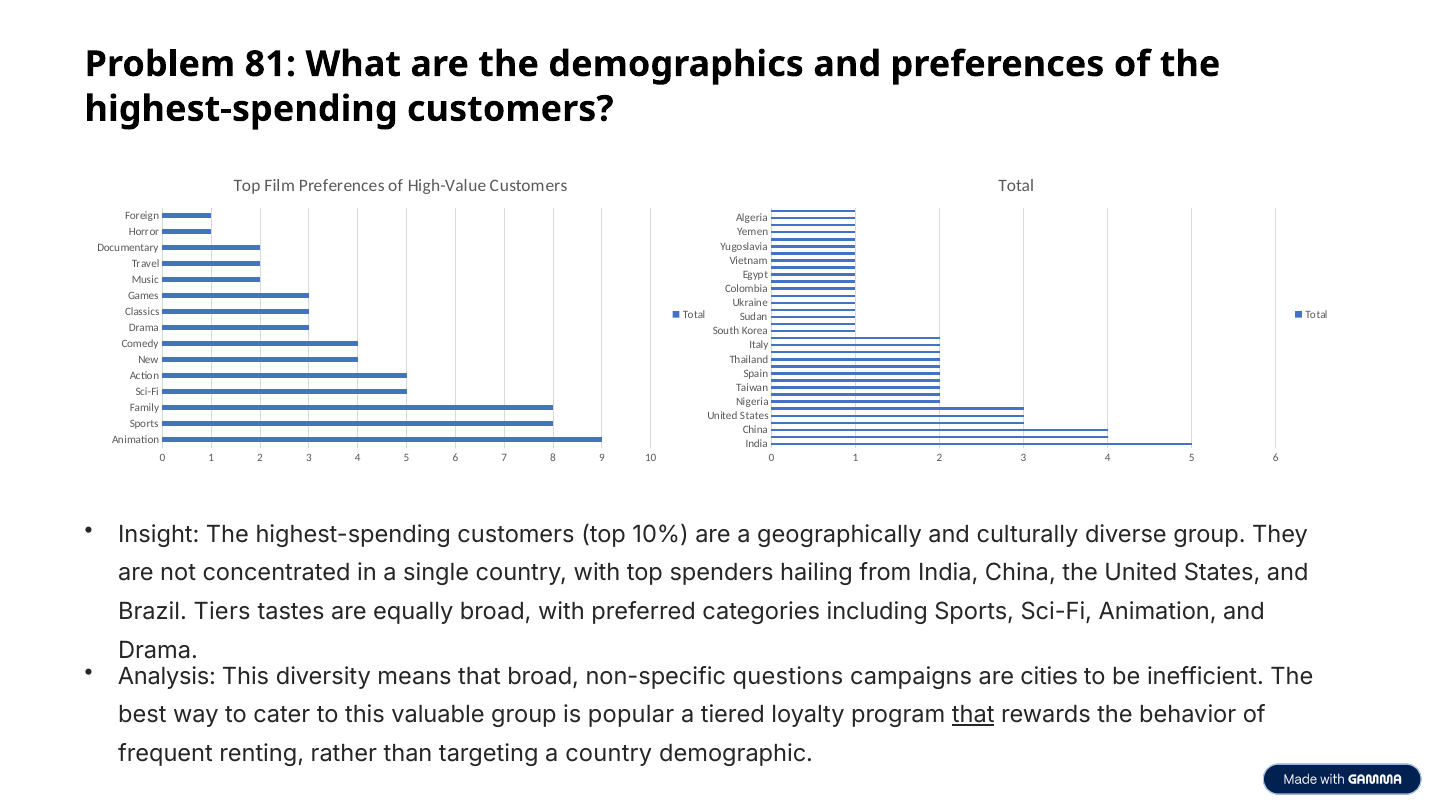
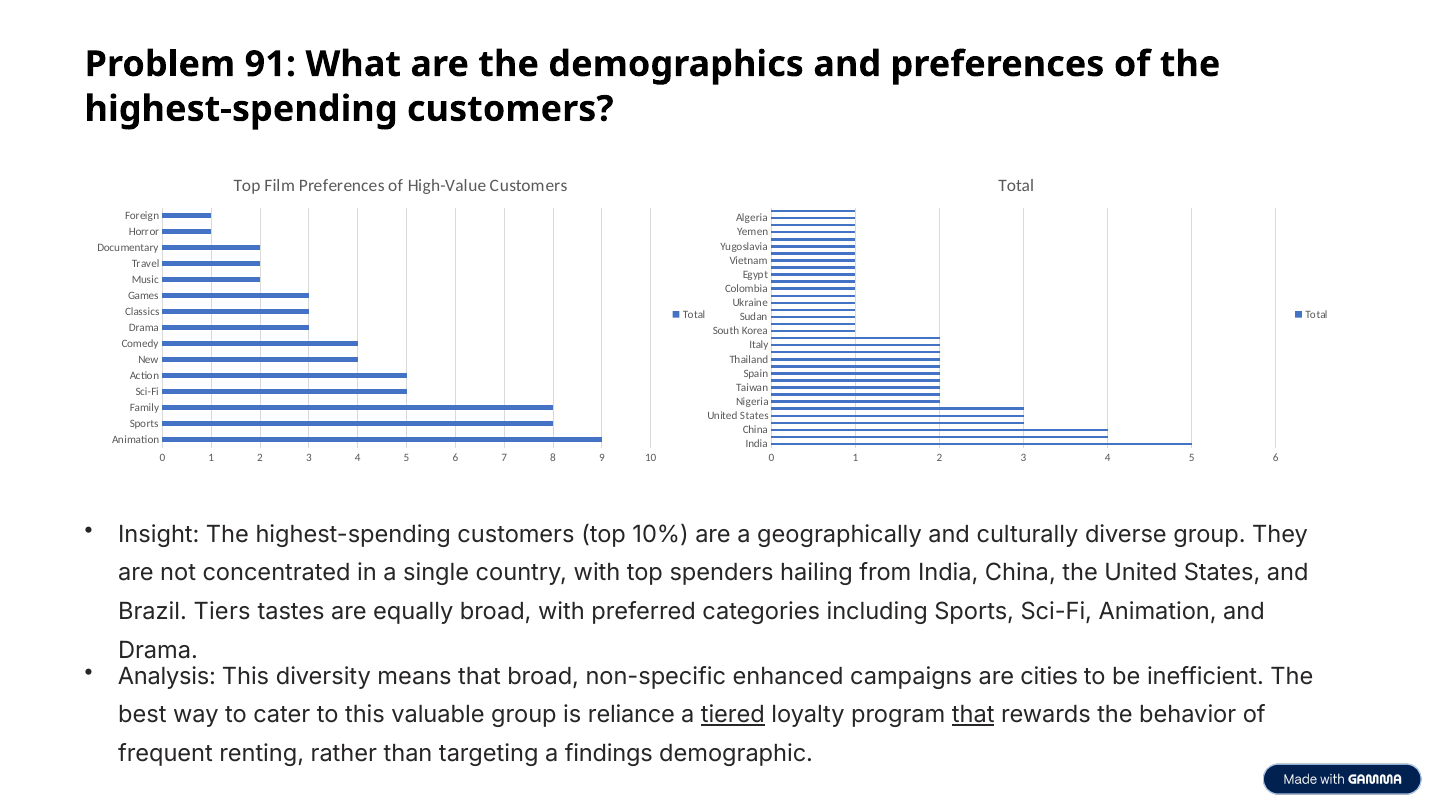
81: 81 -> 91
questions: questions -> enhanced
popular: popular -> reliance
tiered underline: none -> present
a country: country -> findings
